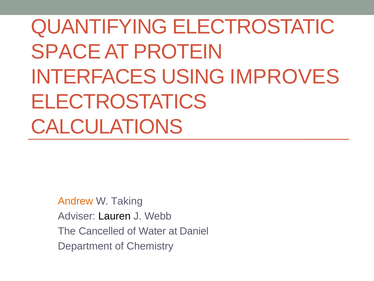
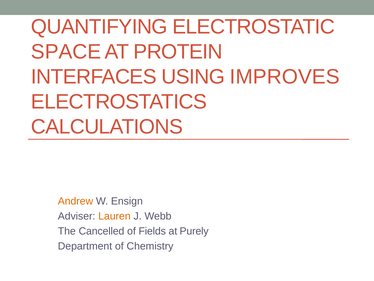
Taking: Taking -> Ensign
Lauren colour: black -> orange
Water: Water -> Fields
Daniel: Daniel -> Purely
